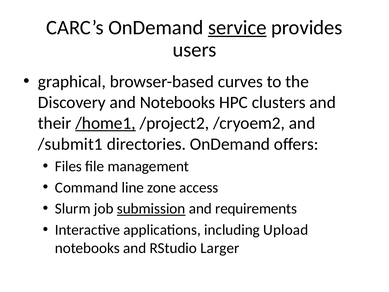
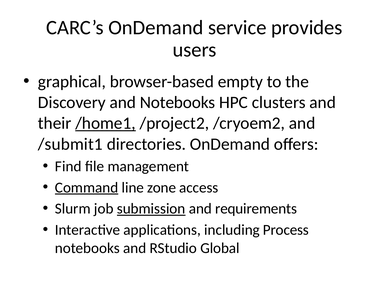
service underline: present -> none
curves: curves -> empty
Files: Files -> Find
Command underline: none -> present
Upload: Upload -> Process
Larger: Larger -> Global
